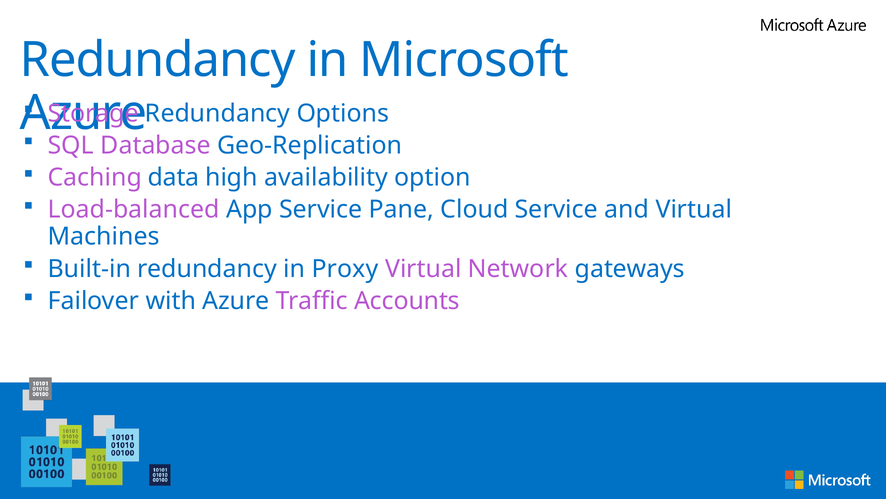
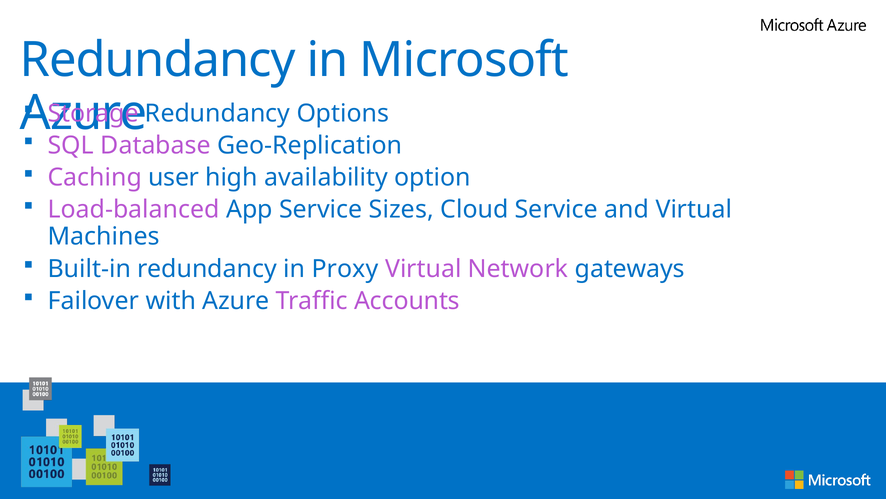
data: data -> user
Pane: Pane -> Sizes
